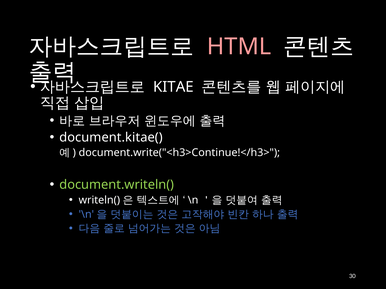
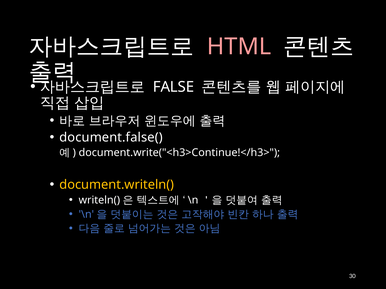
KITAE: KITAE -> FALSE
document.kitae(: document.kitae( -> document.false(
document.writeln( colour: light green -> yellow
